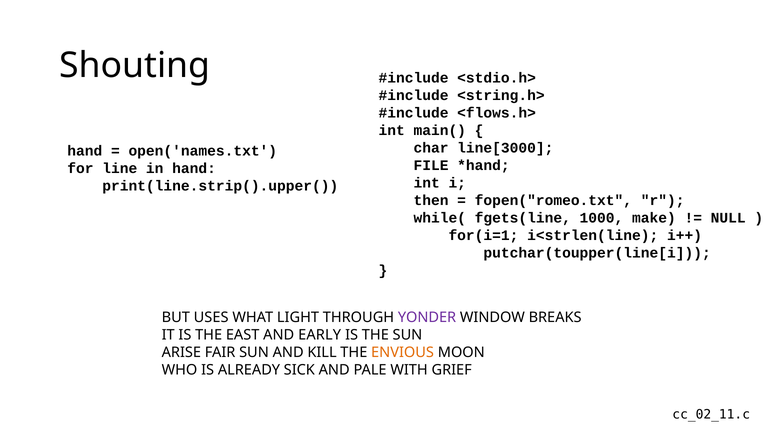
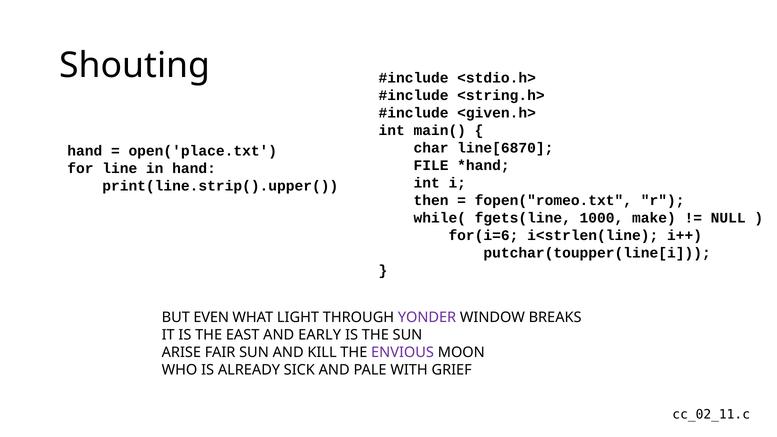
<flows.h>: <flows.h> -> <given.h>
line[3000: line[3000 -> line[6870
open('names.txt: open('names.txt -> open('place.txt
for(i=1: for(i=1 -> for(i=6
USES: USES -> EVEN
ENVIOUS colour: orange -> purple
